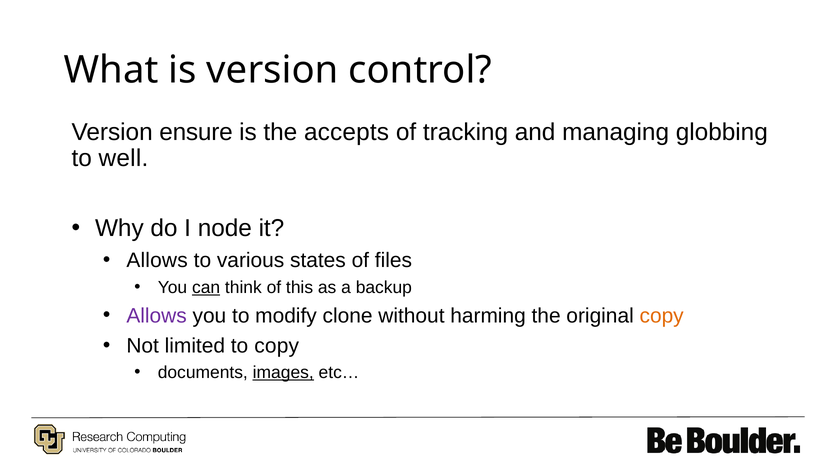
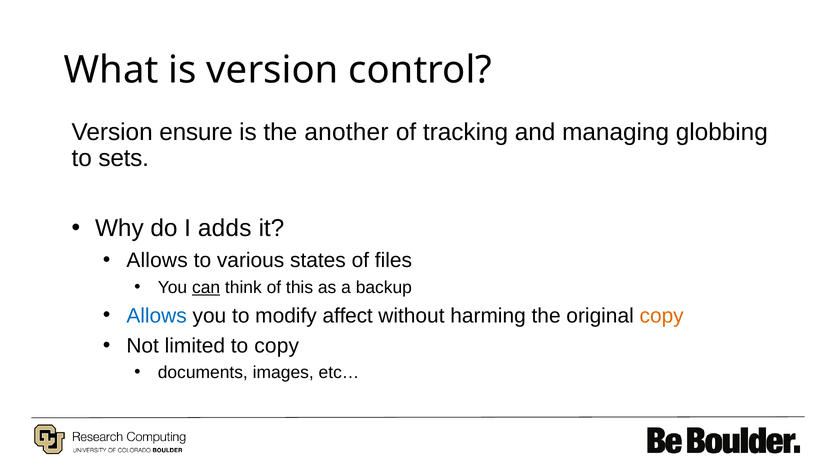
accepts: accepts -> another
well: well -> sets
node: node -> adds
Allows at (157, 316) colour: purple -> blue
clone: clone -> affect
images underline: present -> none
